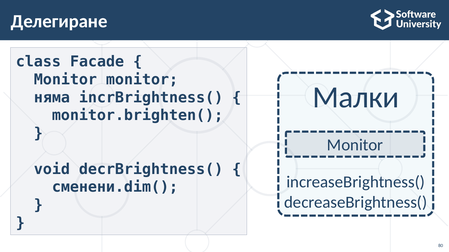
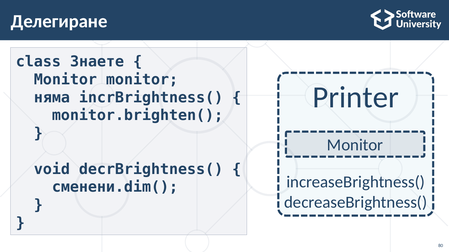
Facade: Facade -> Знаете
Малки: Малки -> Printer
